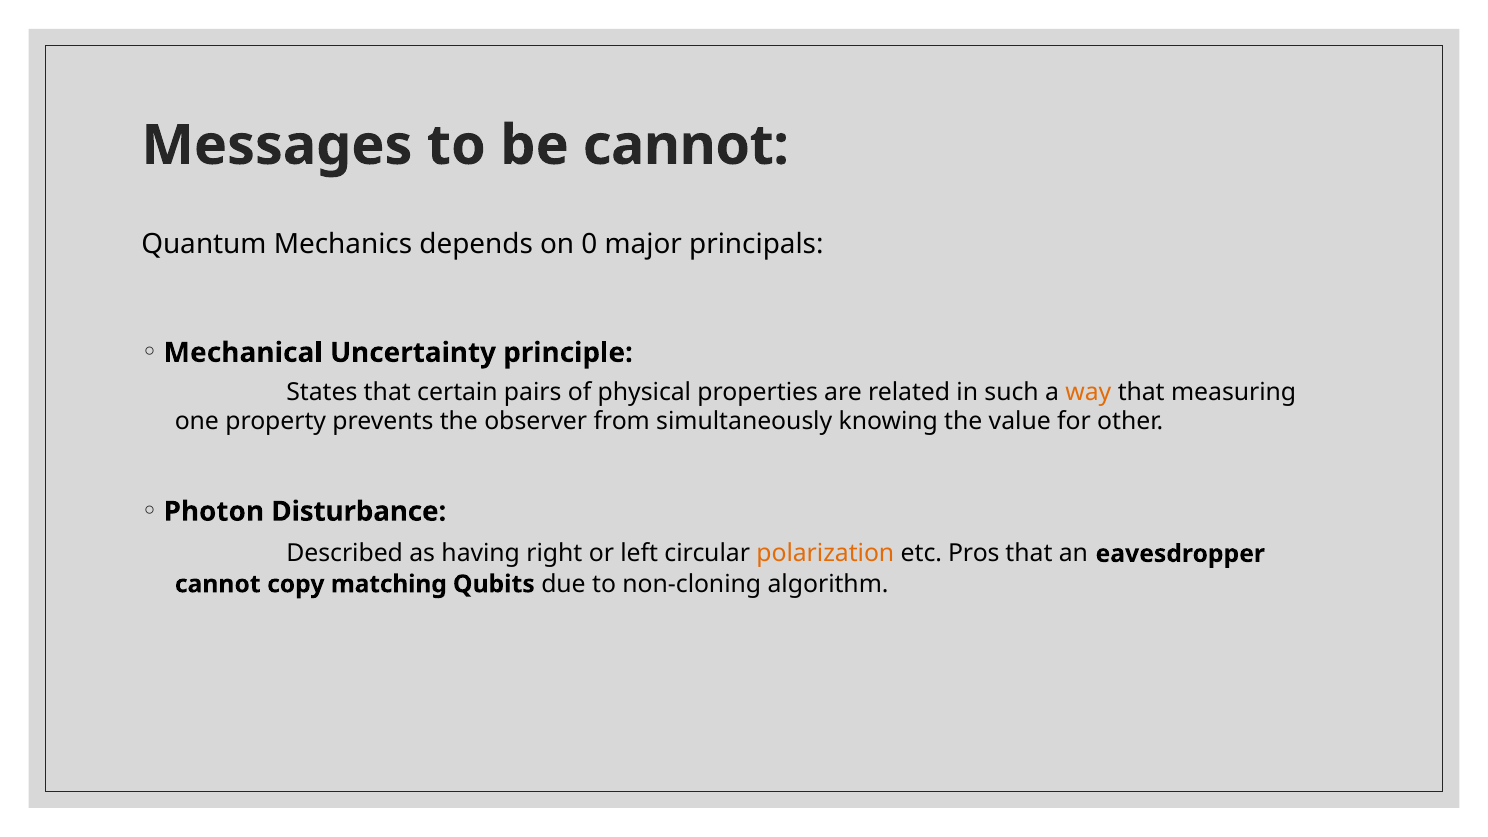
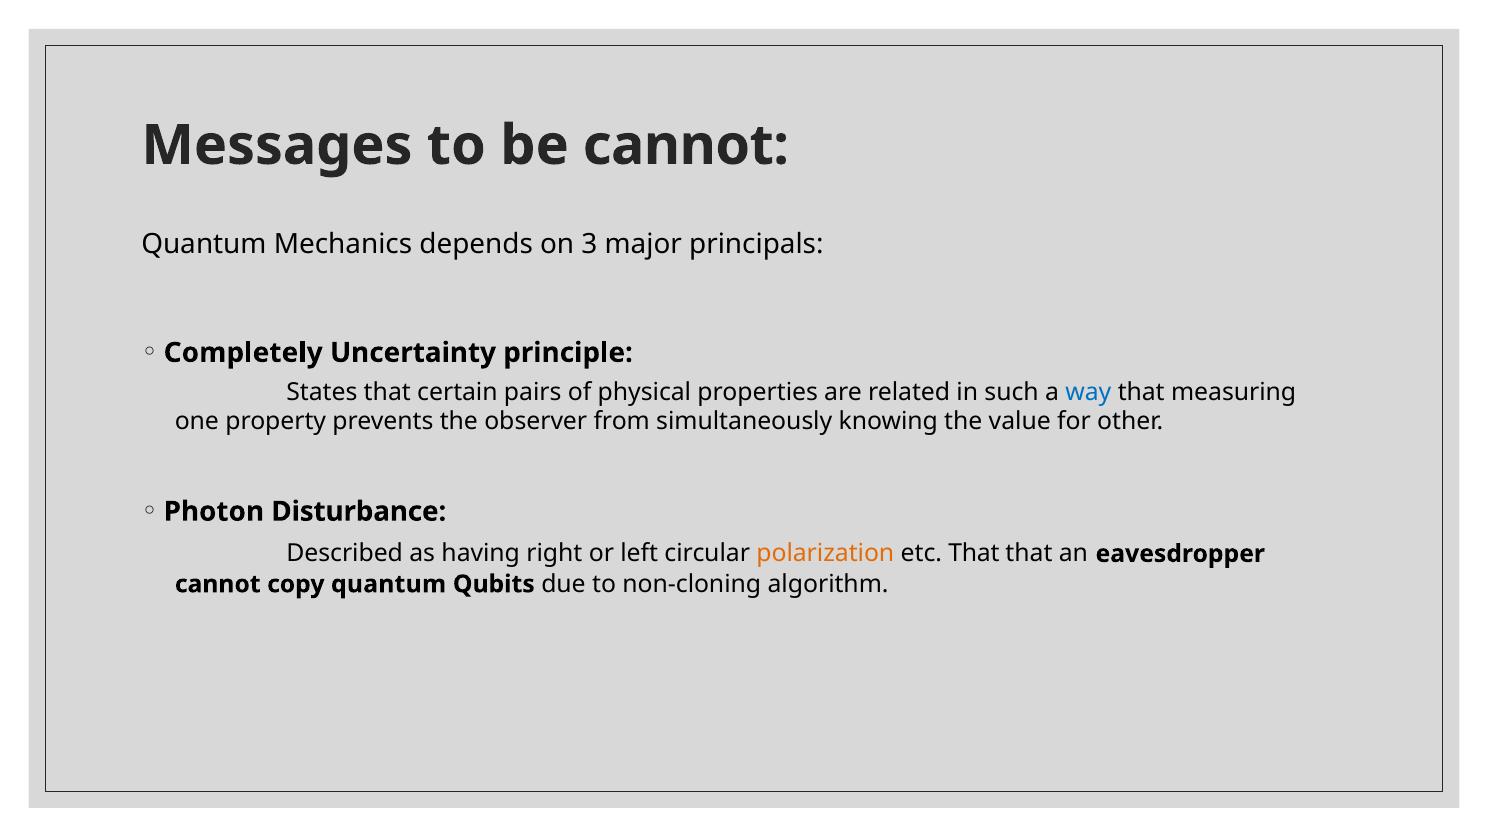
0: 0 -> 3
Mechanical: Mechanical -> Completely
way colour: orange -> blue
etc Pros: Pros -> That
copy matching: matching -> quantum
